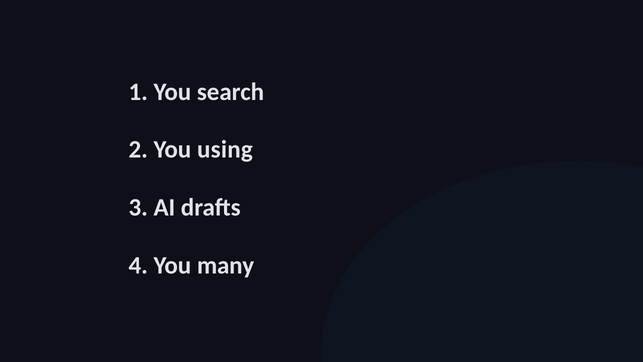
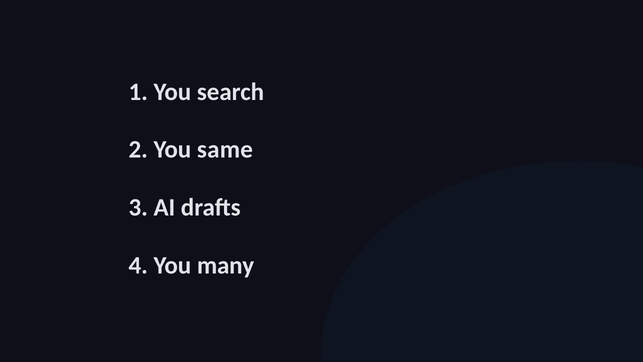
using: using -> same
